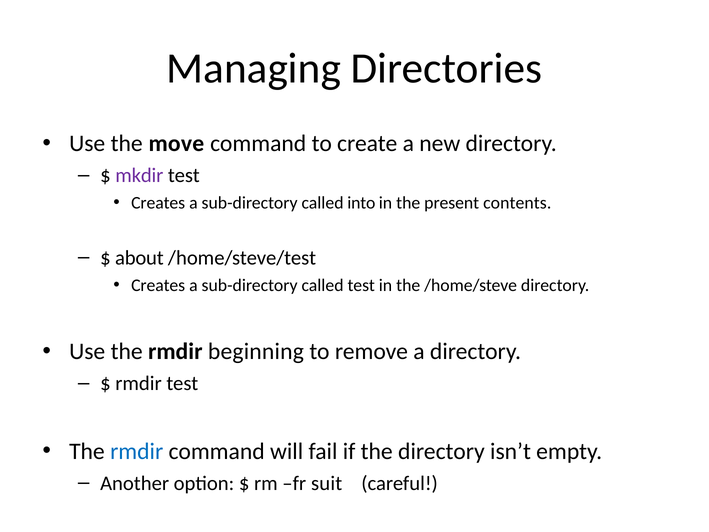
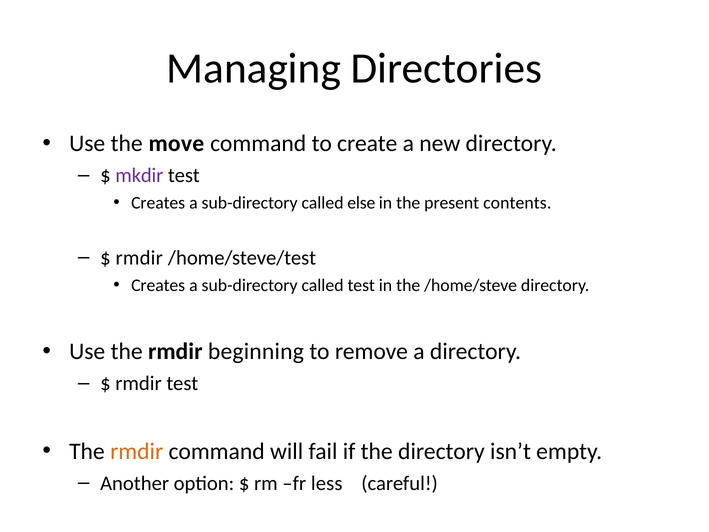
into: into -> else
about at (139, 258): about -> rmdir
rmdir at (137, 451) colour: blue -> orange
suit: suit -> less
